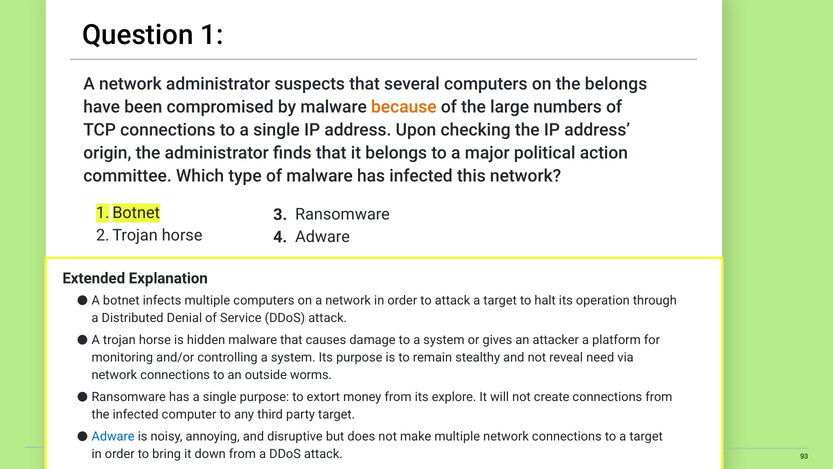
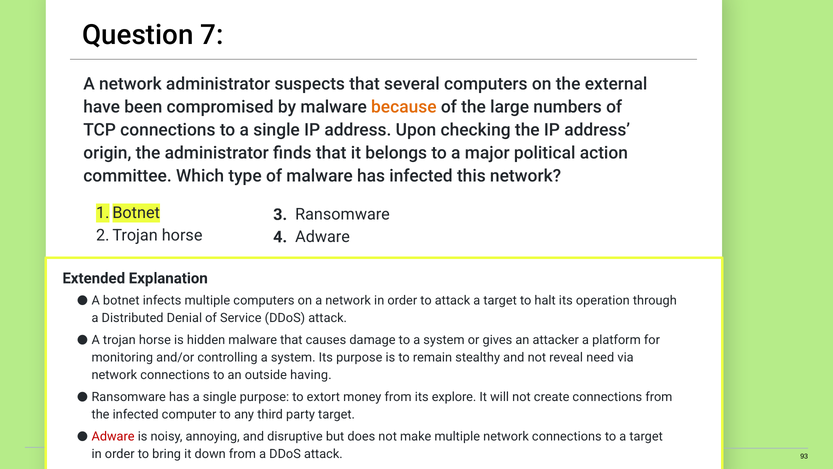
1: 1 -> 7
the belongs: belongs -> external
worms: worms -> having
Adware at (113, 436) colour: blue -> red
